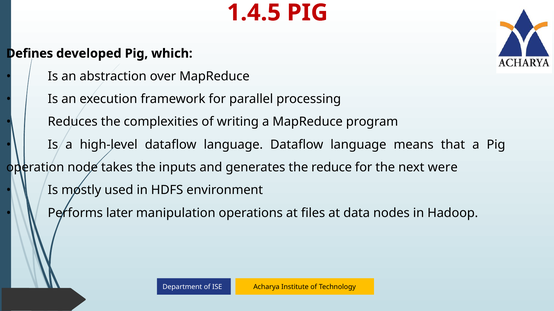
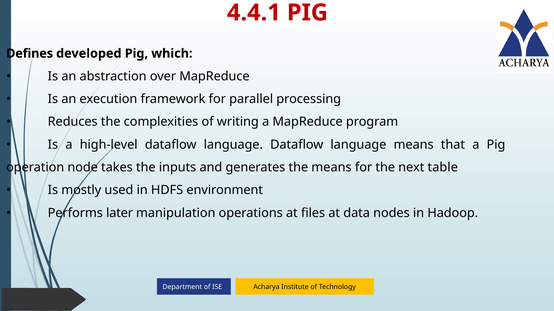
1.4.5: 1.4.5 -> 4.4.1
the reduce: reduce -> means
were: were -> table
